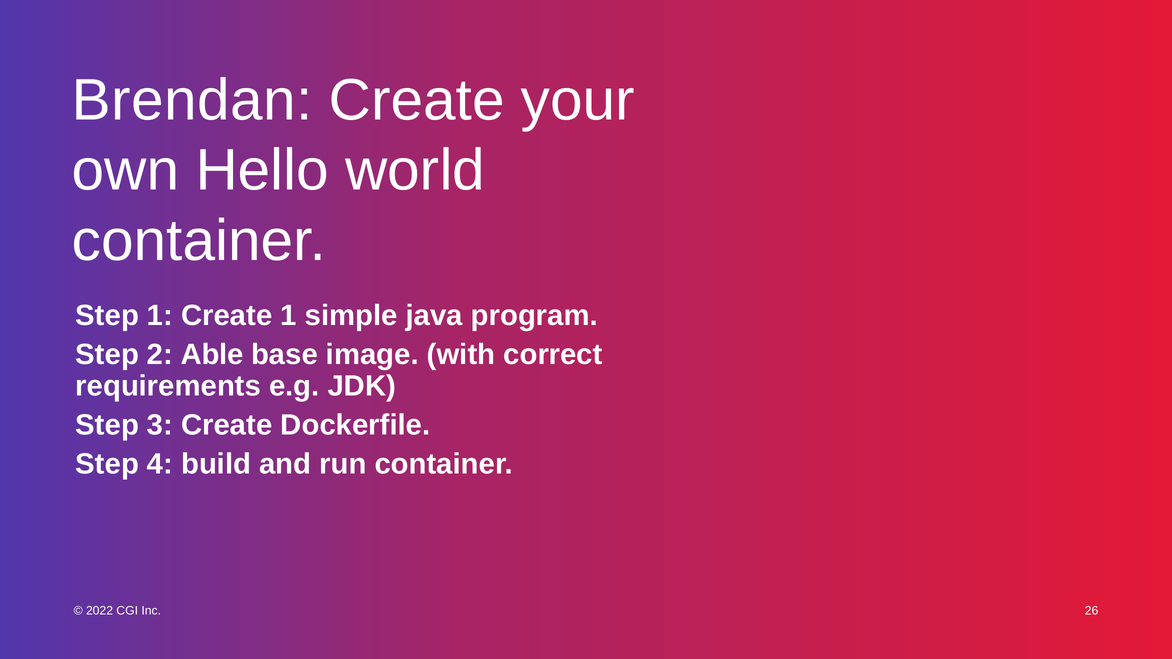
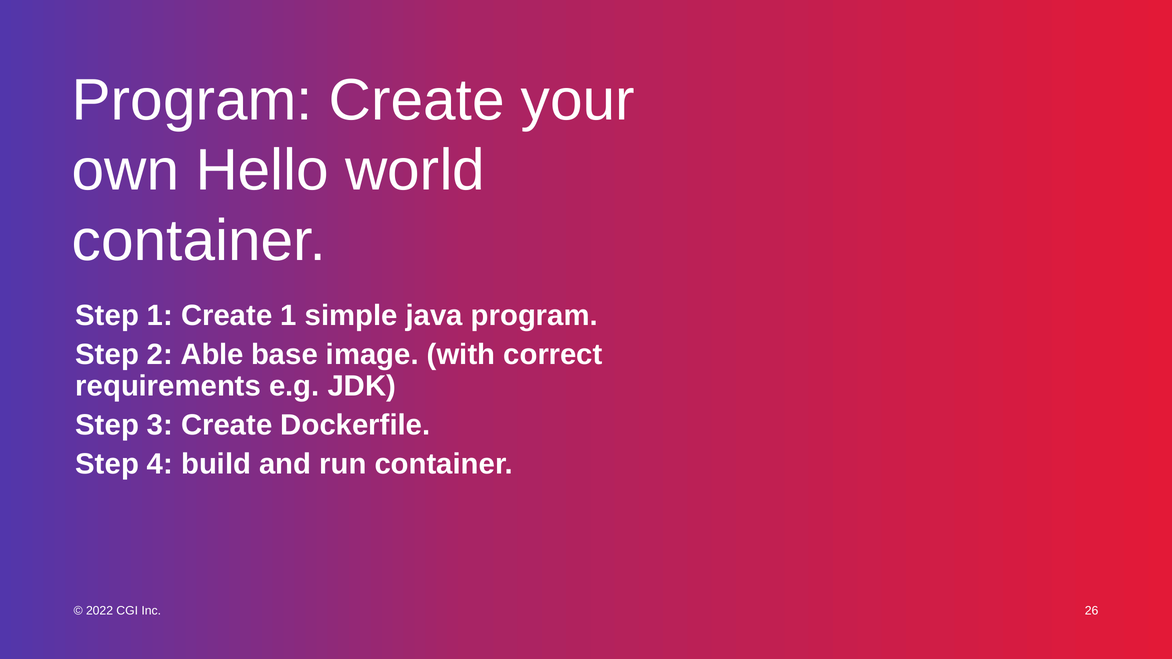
Brendan at (192, 100): Brendan -> Program
